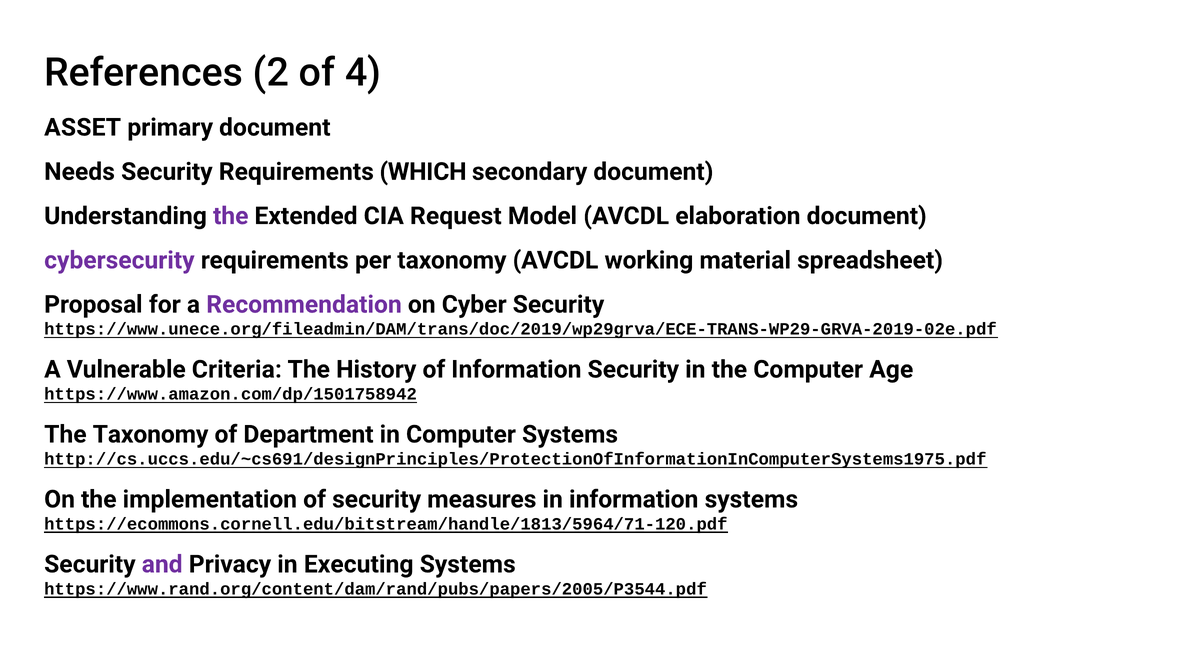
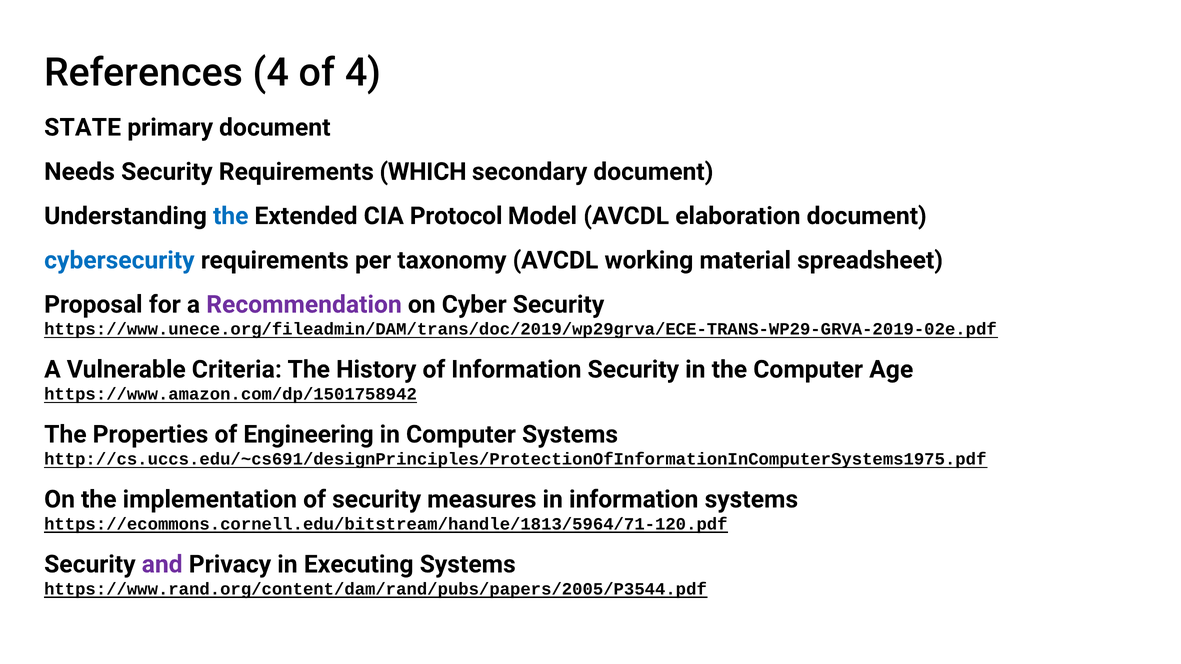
References 2: 2 -> 4
ASSET: ASSET -> STATE
the at (231, 216) colour: purple -> blue
Request: Request -> Protocol
cybersecurity colour: purple -> blue
The Taxonomy: Taxonomy -> Properties
Department: Department -> Engineering
